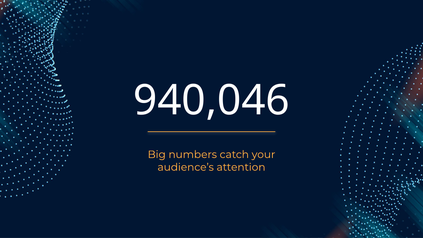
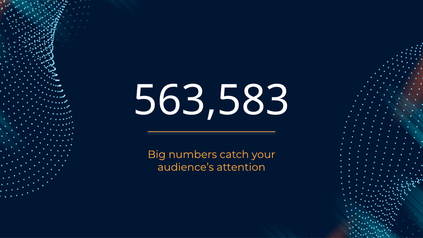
940,046: 940,046 -> 563,583
